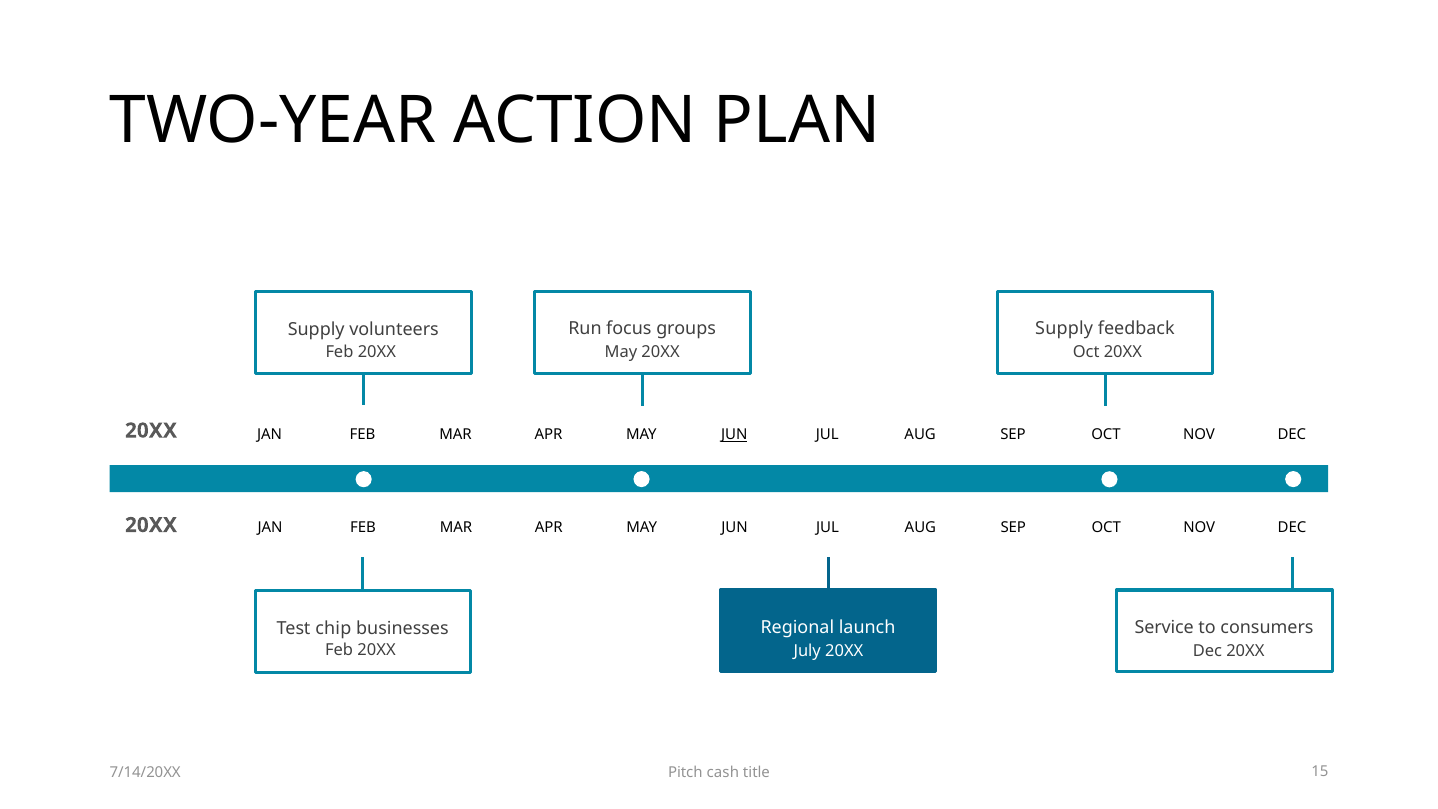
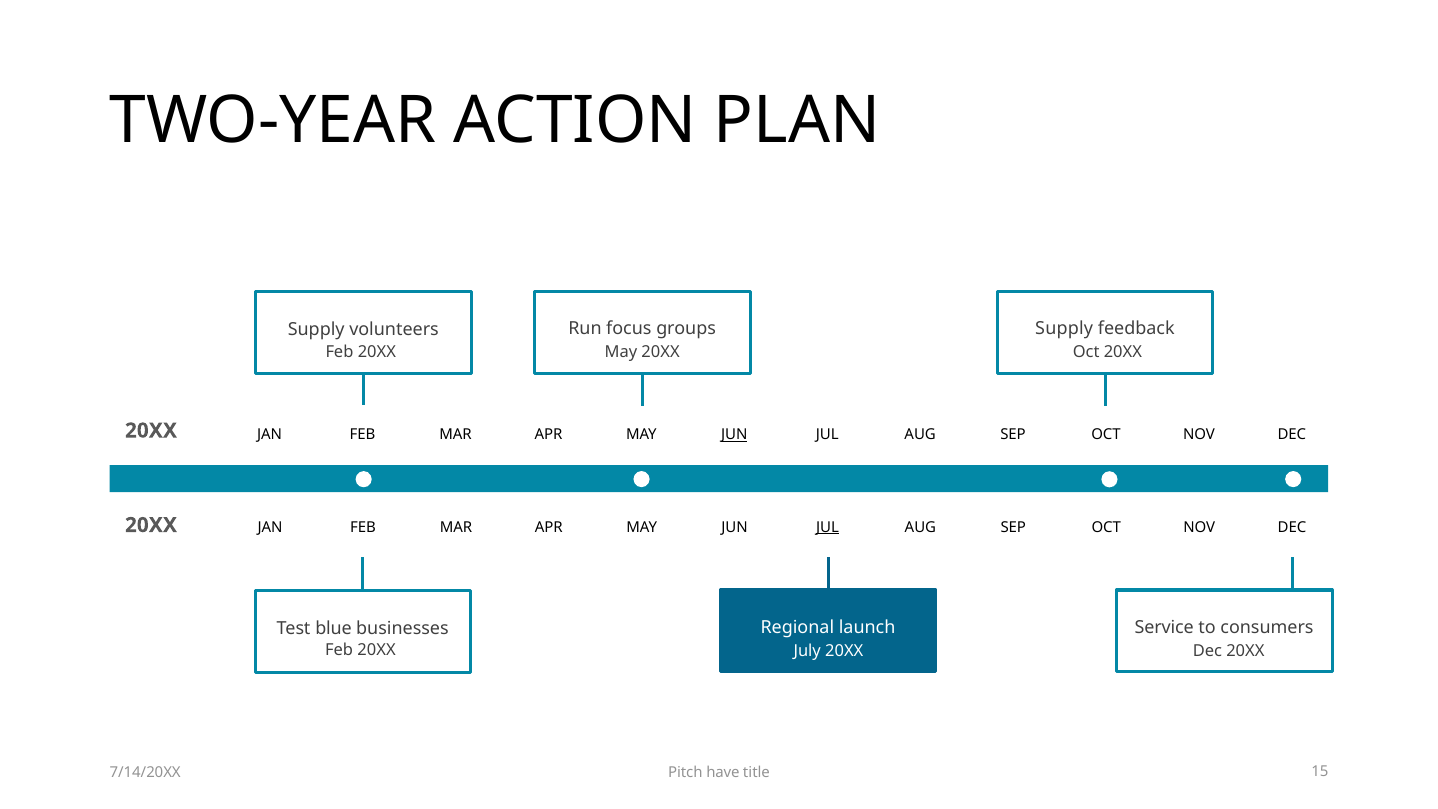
JUL at (828, 527) underline: none -> present
chip: chip -> blue
cash: cash -> have
